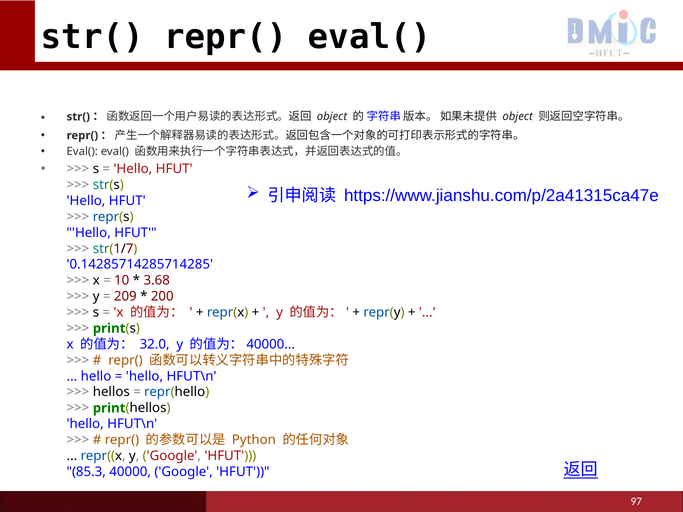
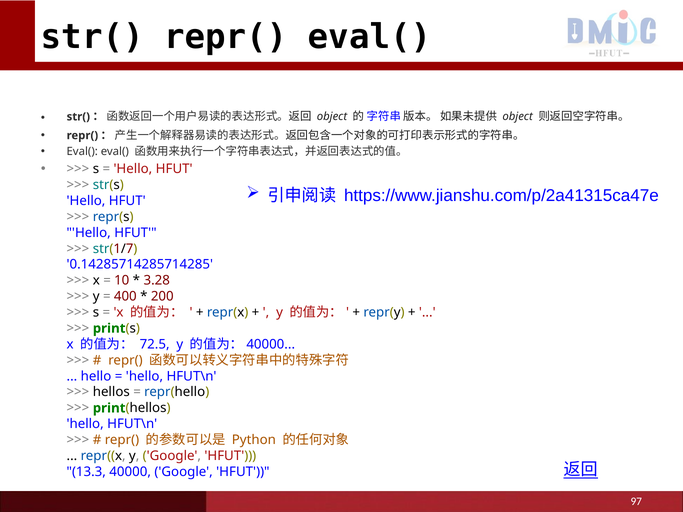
3.68: 3.68 -> 3.28
209: 209 -> 400
32.0: 32.0 -> 72.5
85.3: 85.3 -> 13.3
